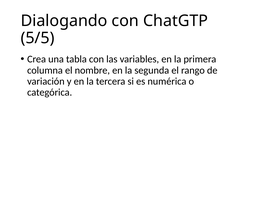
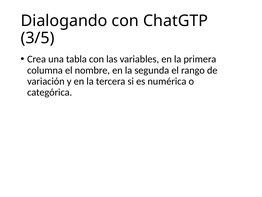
5/5: 5/5 -> 3/5
